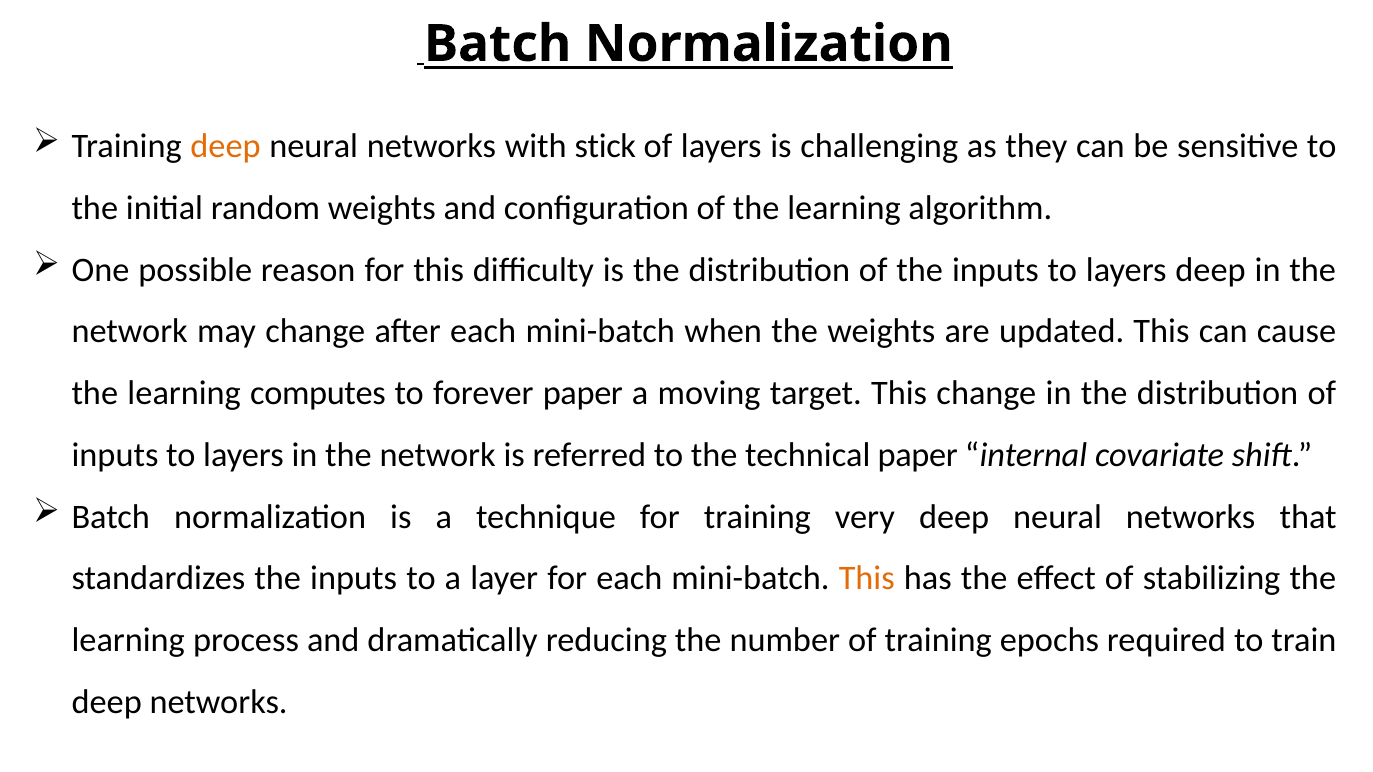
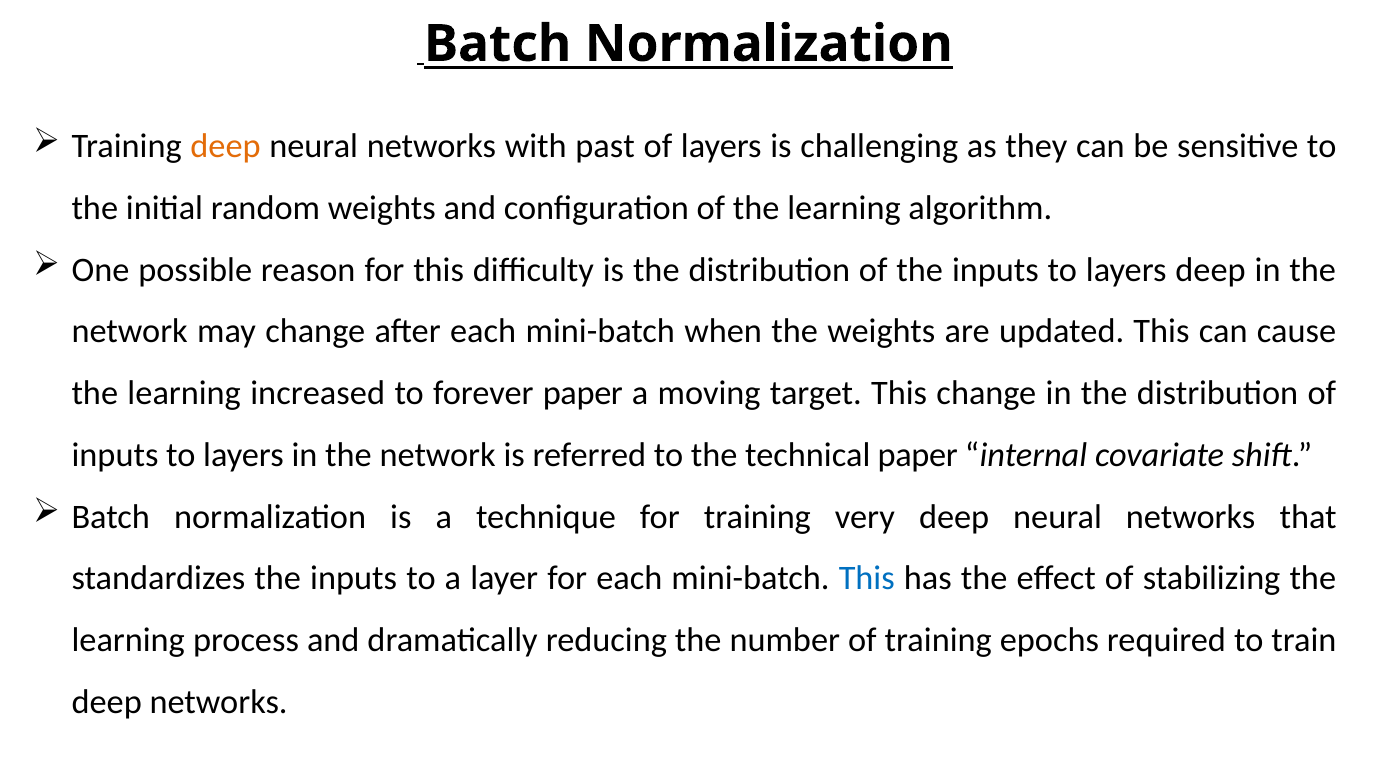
stick: stick -> past
computes: computes -> increased
This at (867, 579) colour: orange -> blue
